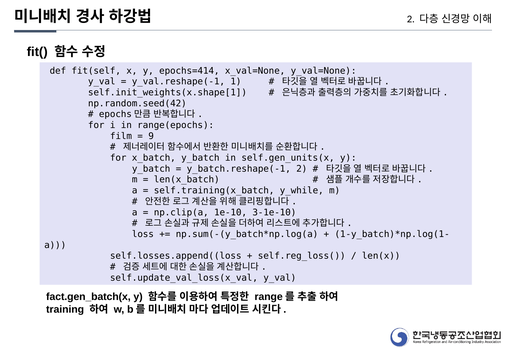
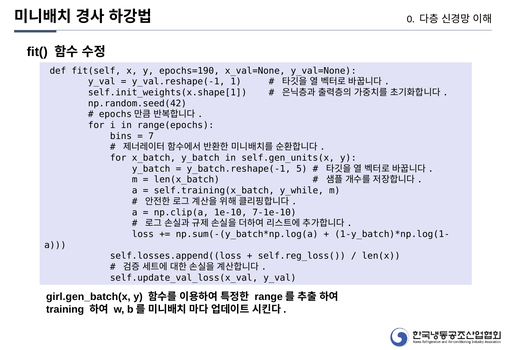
2 at (411, 19): 2 -> 0
epochs=414: epochs=414 -> epochs=190
film: film -> bins
9: 9 -> 7
y_batch.reshape(-1 2: 2 -> 5
3-1e-10: 3-1e-10 -> 7-1e-10
fact.gen_batch(x: fact.gen_batch(x -> girl.gen_batch(x
